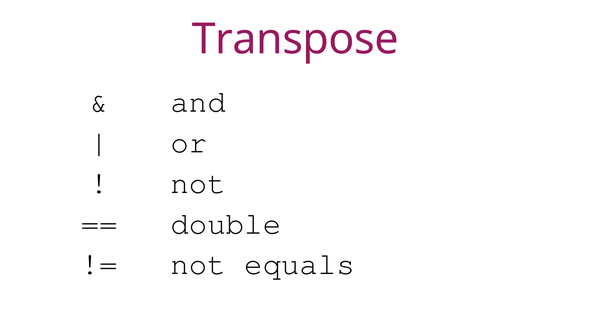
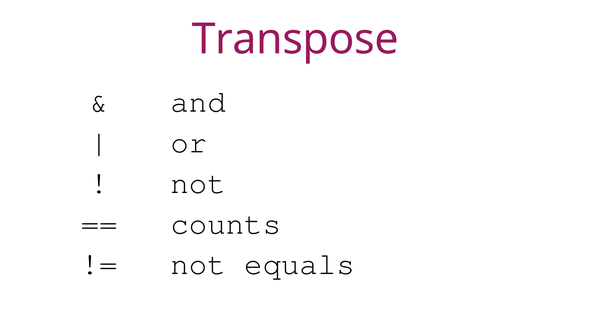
double: double -> counts
